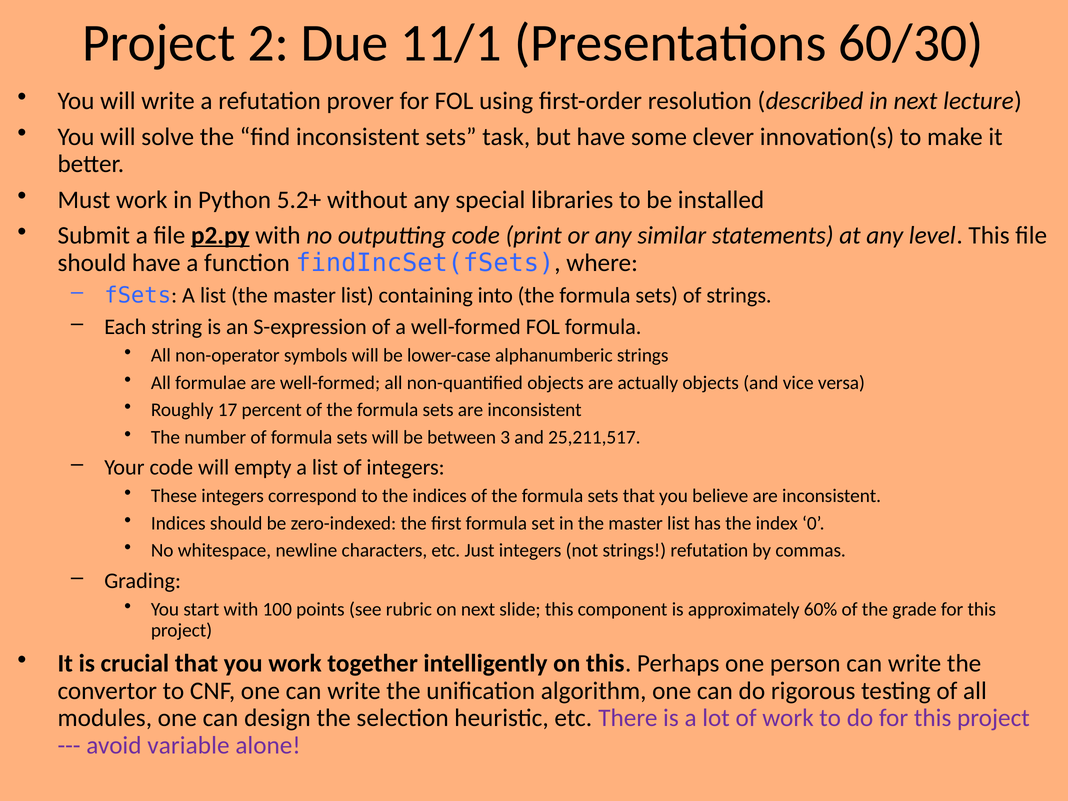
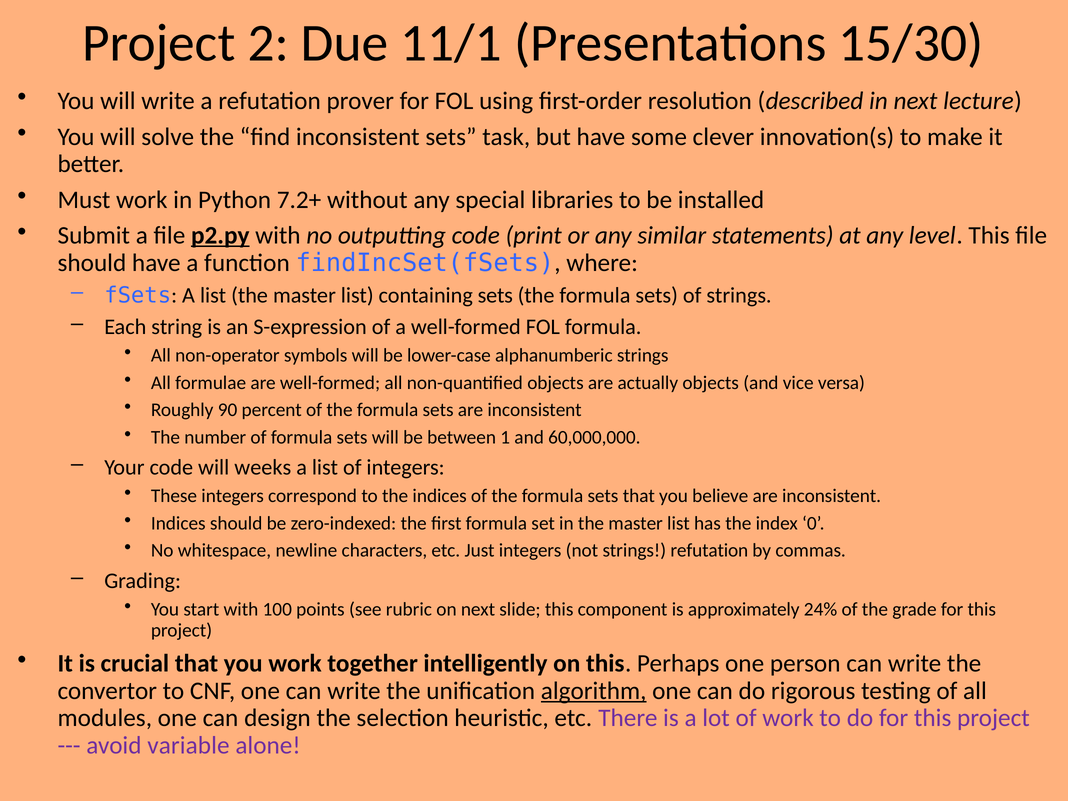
60/30: 60/30 -> 15/30
5.2+: 5.2+ -> 7.2+
containing into: into -> sets
17: 17 -> 90
3: 3 -> 1
25,211,517: 25,211,517 -> 60,000,000
empty: empty -> weeks
60%: 60% -> 24%
algorithm underline: none -> present
